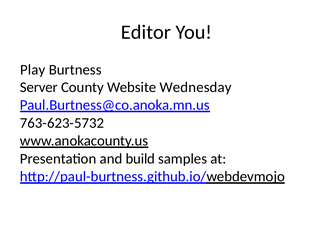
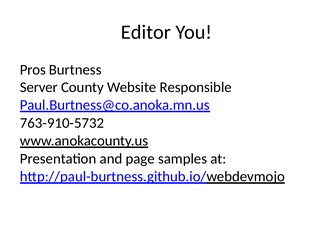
Play: Play -> Pros
Wednesday: Wednesday -> Responsible
763-623-5732: 763-623-5732 -> 763-910-5732
build: build -> page
